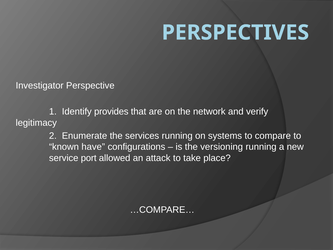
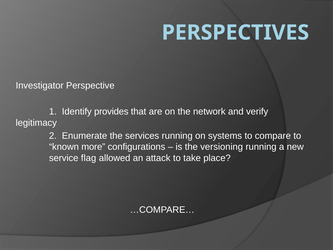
have: have -> more
port: port -> flag
